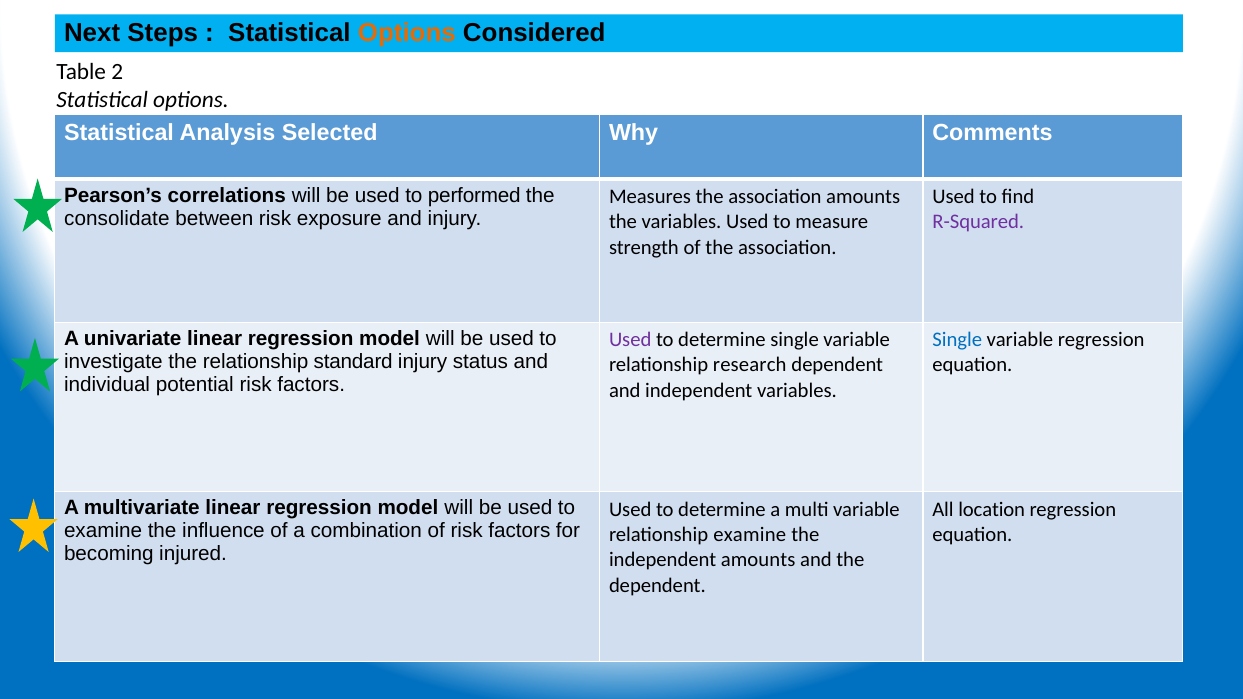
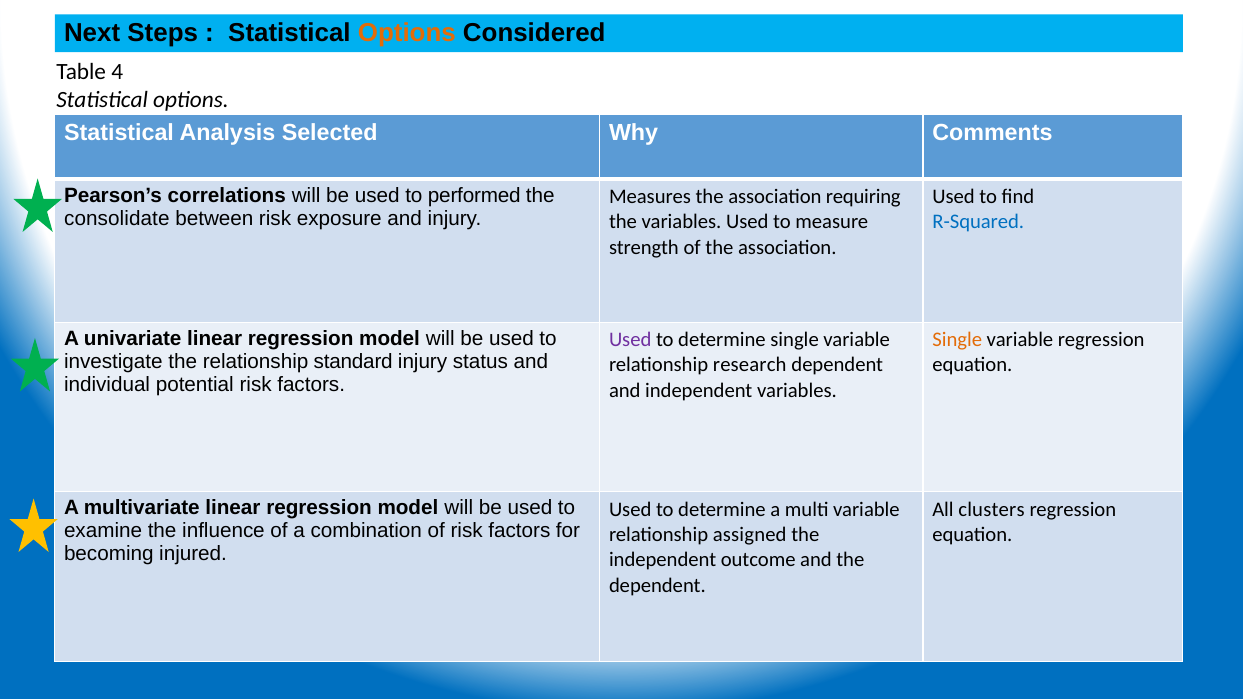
2: 2 -> 4
association amounts: amounts -> requiring
R-Squared colour: purple -> blue
Single at (957, 340) colour: blue -> orange
location: location -> clusters
relationship examine: examine -> assigned
independent amounts: amounts -> outcome
